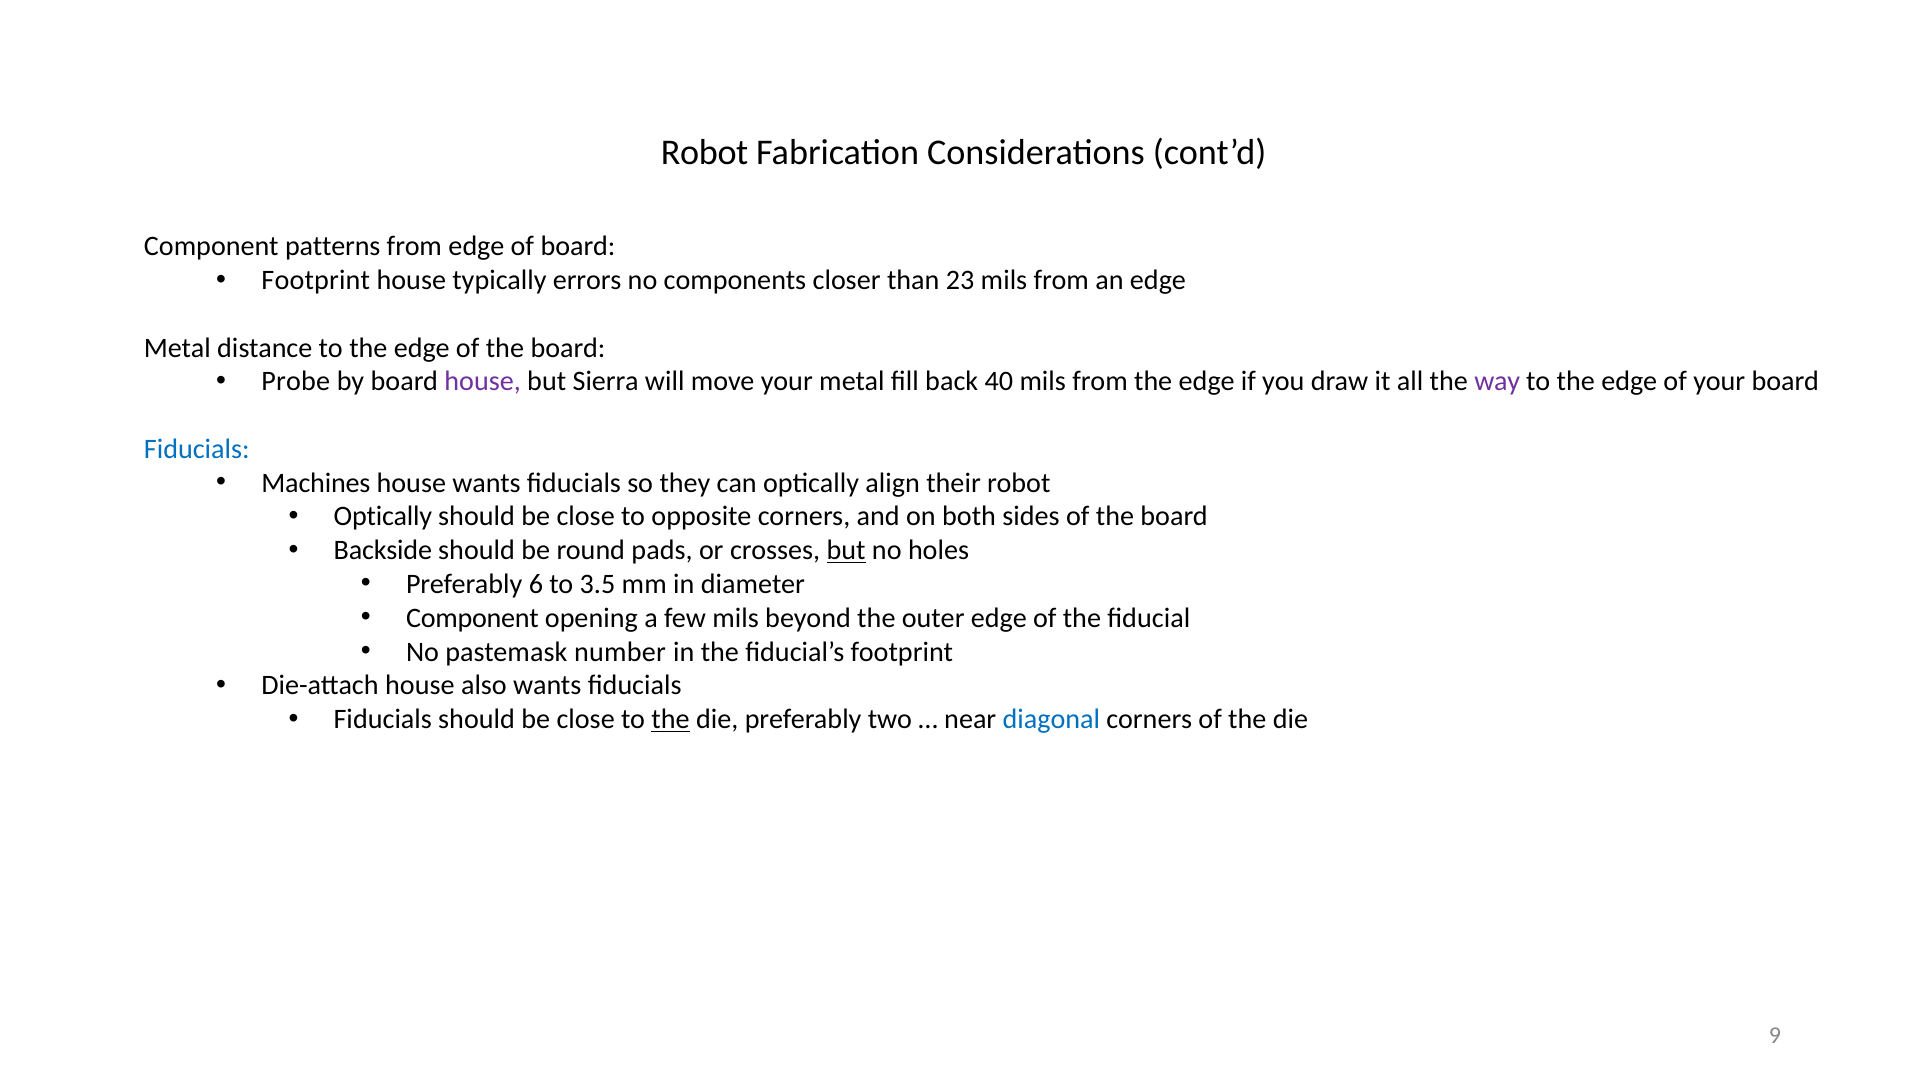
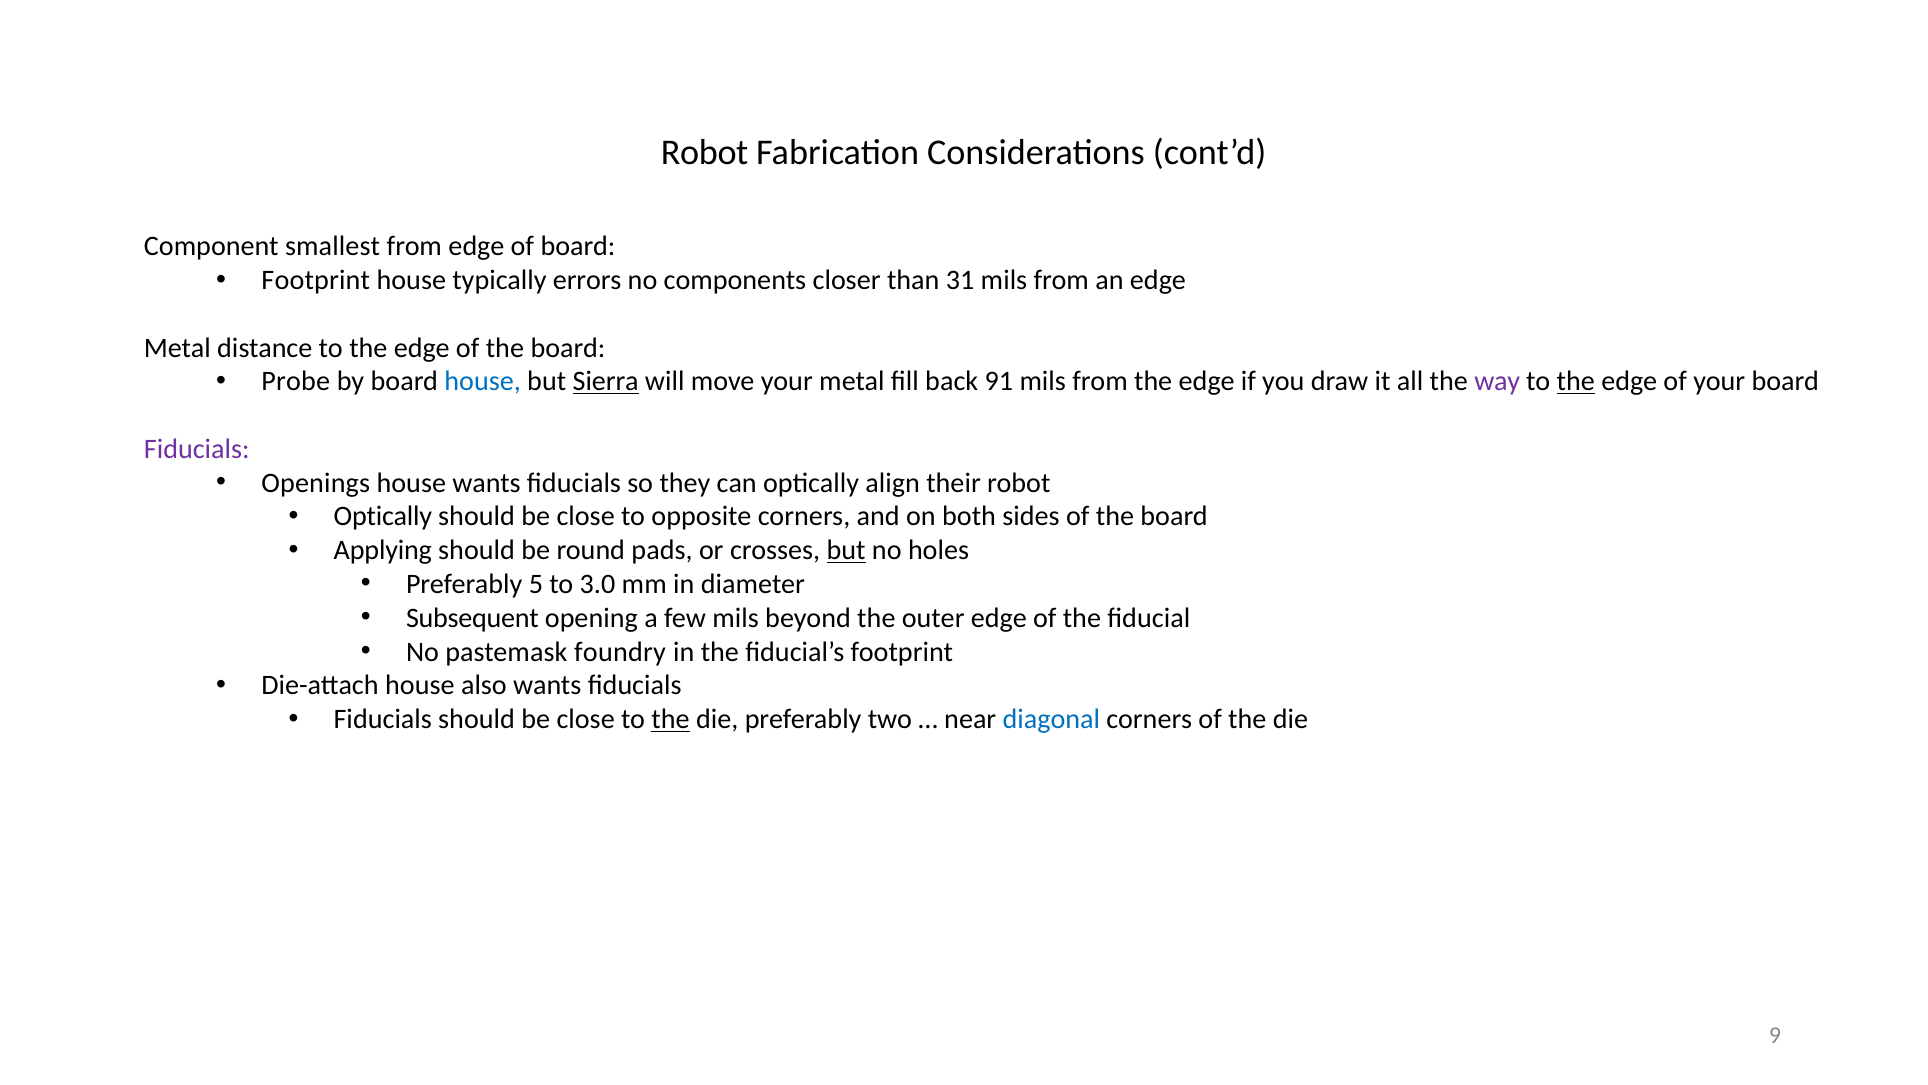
patterns: patterns -> smallest
23: 23 -> 31
house at (483, 381) colour: purple -> blue
Sierra underline: none -> present
40: 40 -> 91
the at (1576, 381) underline: none -> present
Fiducials at (197, 449) colour: blue -> purple
Machines: Machines -> Openings
Backside: Backside -> Applying
6: 6 -> 5
3.5: 3.5 -> 3.0
Component at (472, 618): Component -> Subsequent
number: number -> foundry
